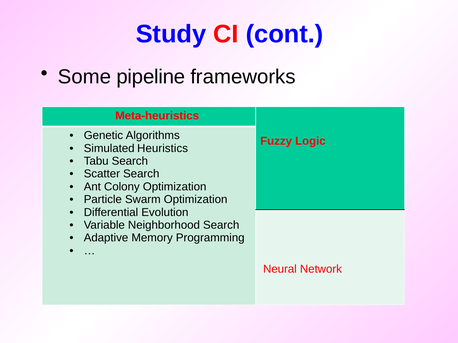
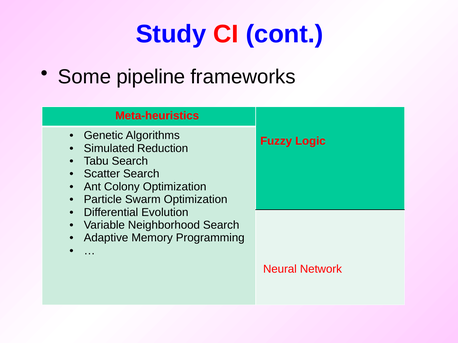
Heuristics: Heuristics -> Reduction
